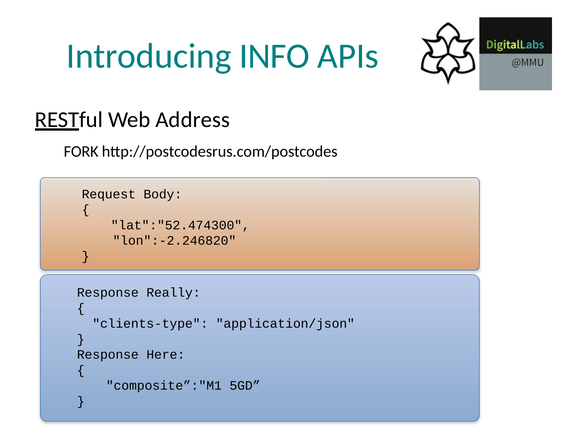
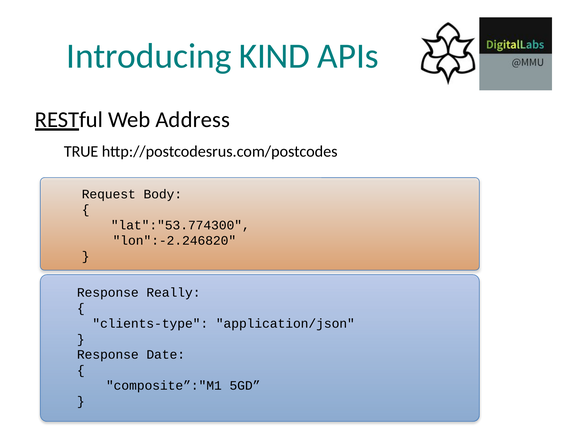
INFO: INFO -> KIND
FORK: FORK -> TRUE
lat":"52.474300: lat":"52.474300 -> lat":"53.774300
Here: Here -> Date
